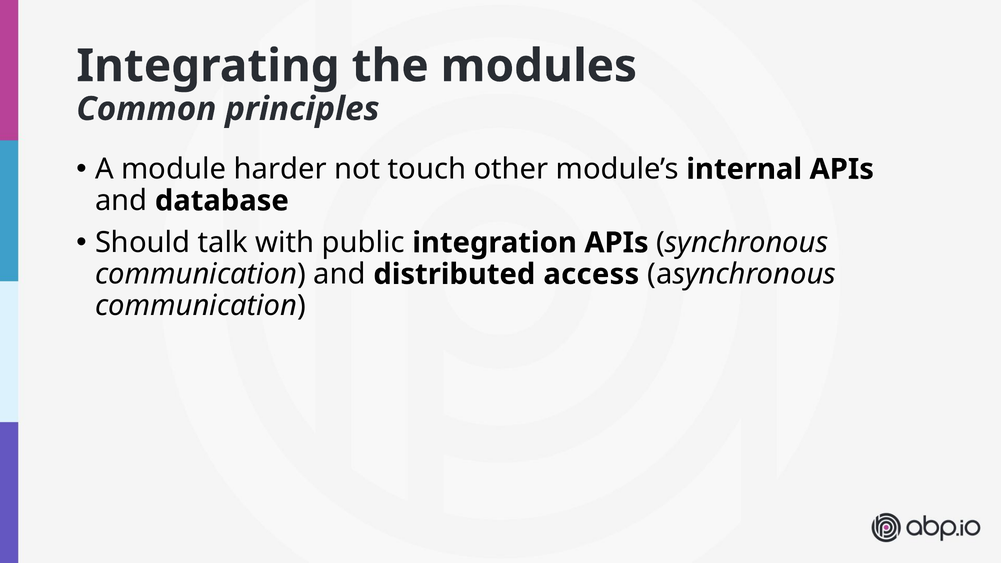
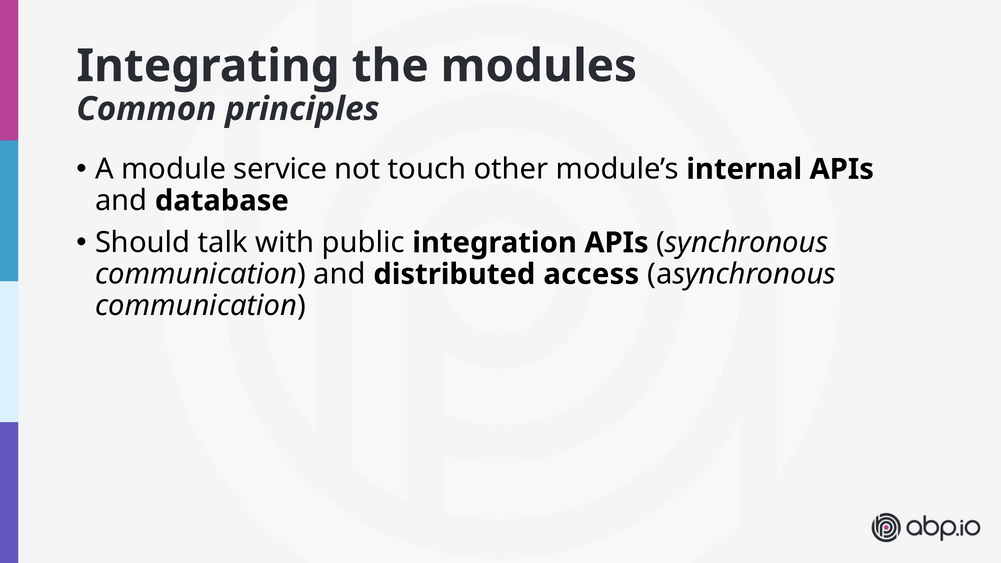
harder: harder -> service
